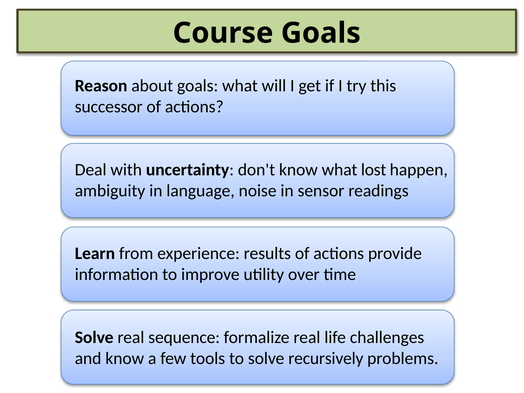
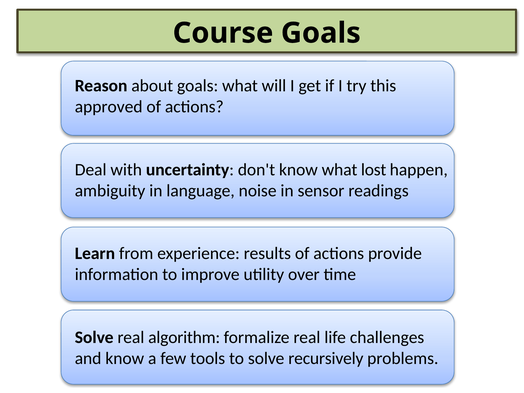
successor: successor -> approved
sequence: sequence -> algorithm
